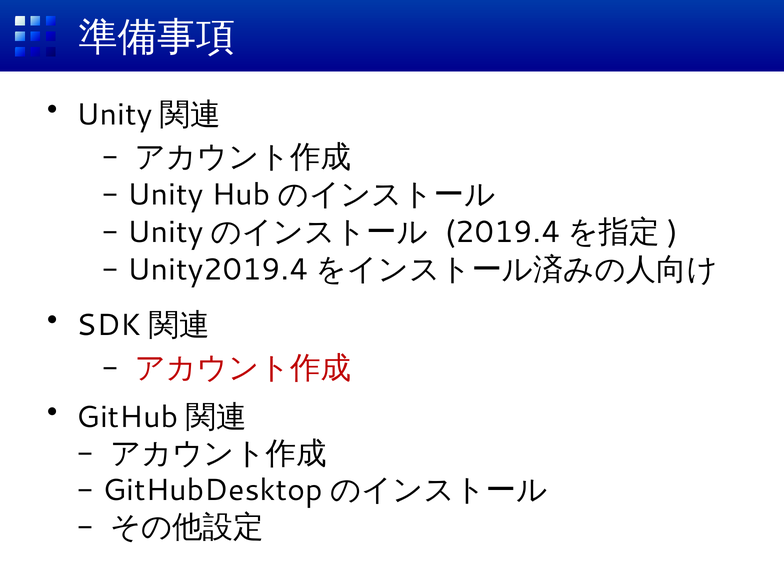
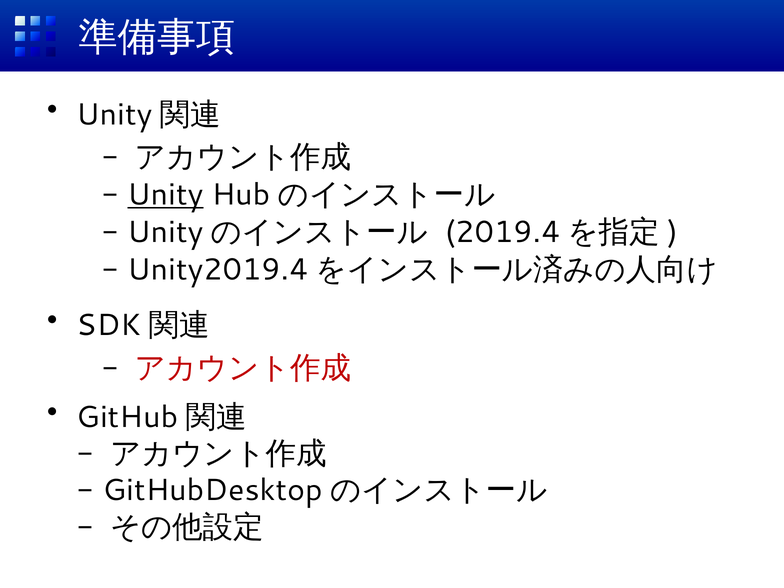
Unity underline: none -> present
